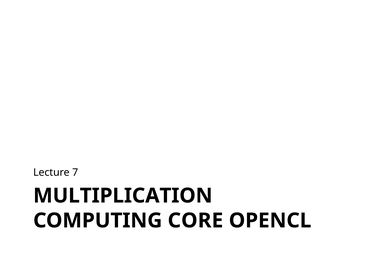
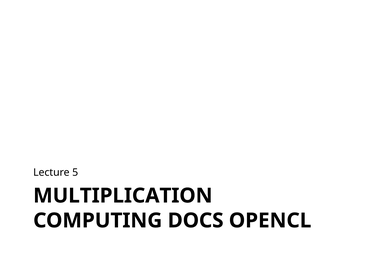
7: 7 -> 5
CORE: CORE -> DOCS
